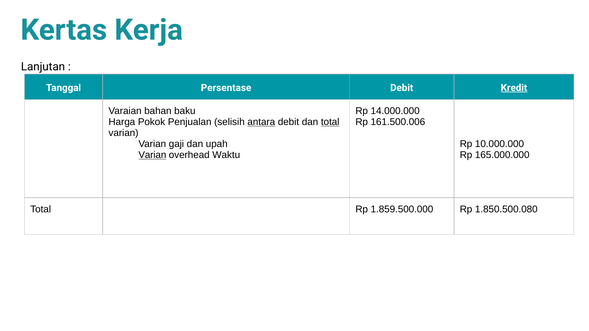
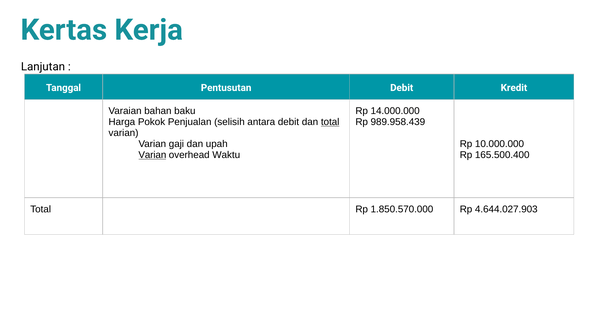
Persentase: Persentase -> Pentusutan
Kredit underline: present -> none
antara underline: present -> none
161.500.006: 161.500.006 -> 989.958.439
165.000.000: 165.000.000 -> 165.500.400
1.859.500.000: 1.859.500.000 -> 1.850.570.000
1.850.500.080: 1.850.500.080 -> 4.644.027.903
